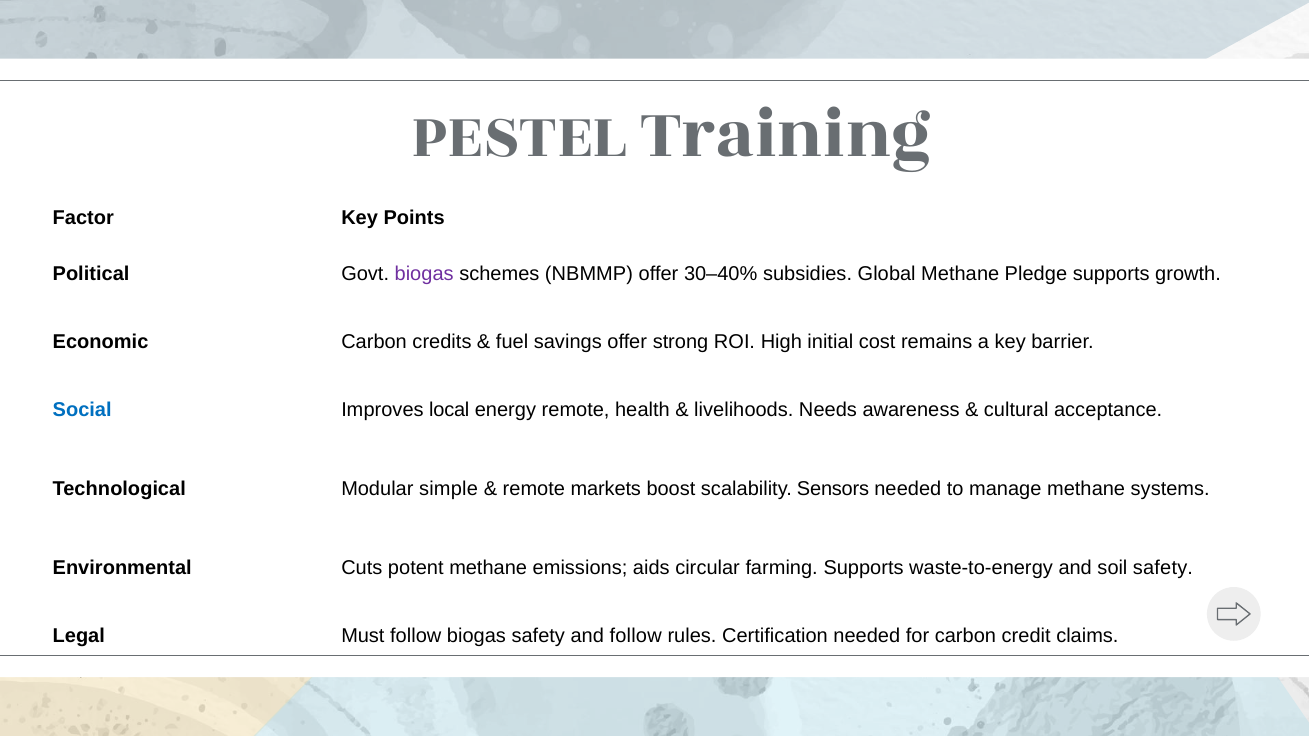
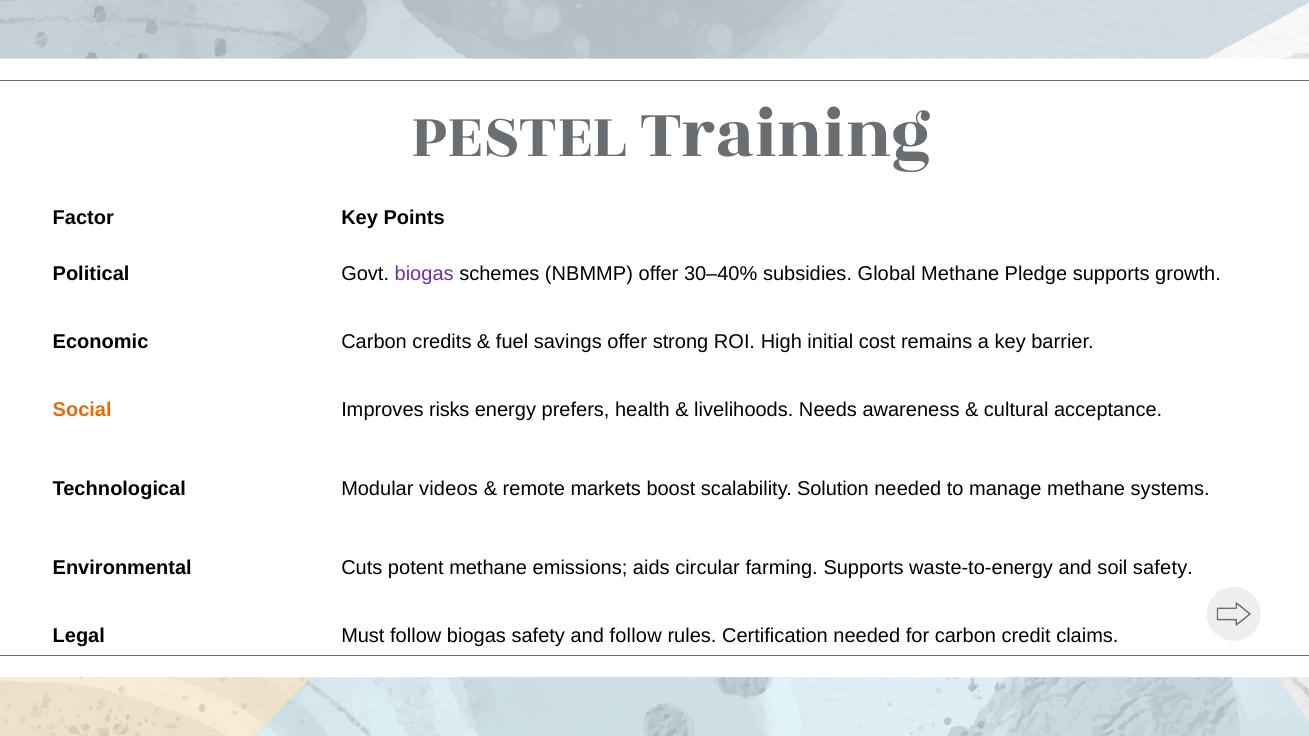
Social colour: blue -> orange
local: local -> risks
energy remote: remote -> prefers
simple: simple -> videos
Sensors: Sensors -> Solution
